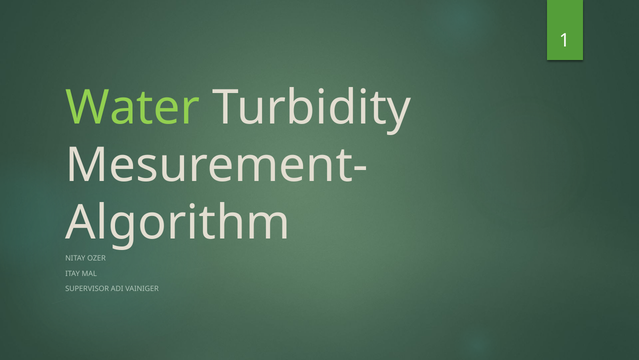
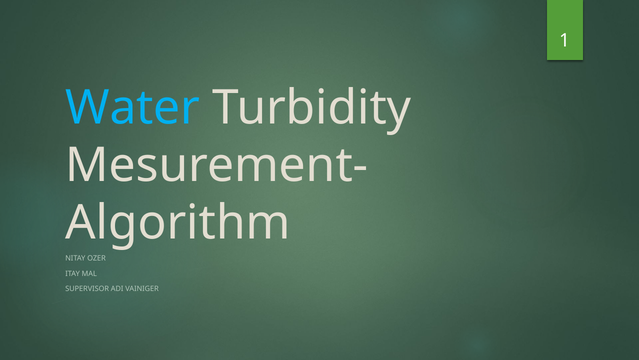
Water colour: light green -> light blue
